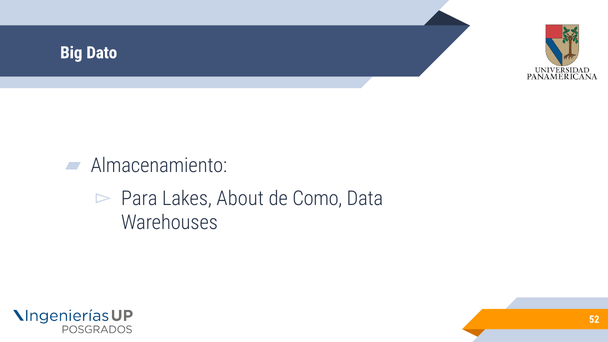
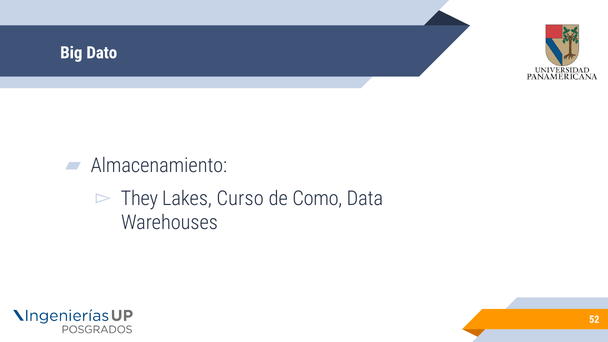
Para: Para -> They
About: About -> Curso
